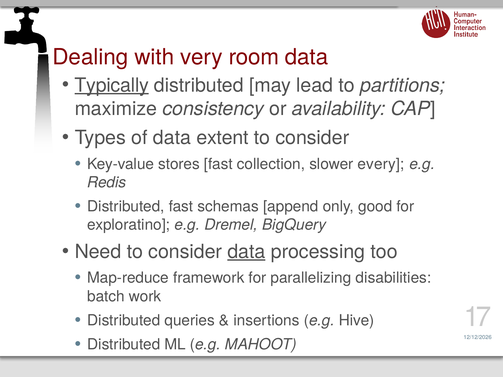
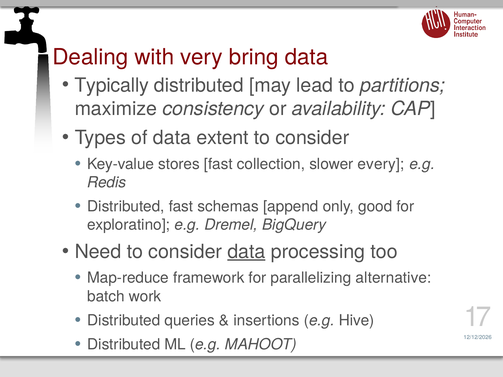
room: room -> bring
Typically underline: present -> none
disabilities: disabilities -> alternative
